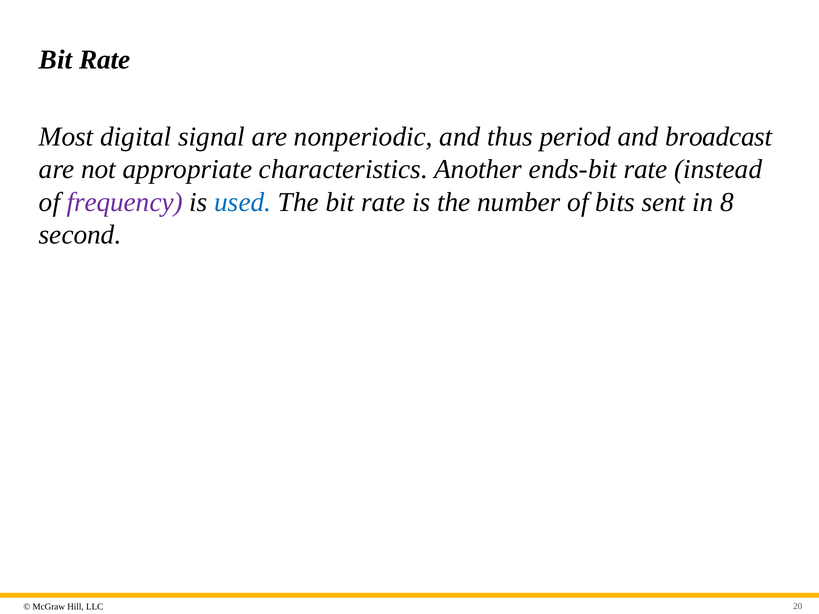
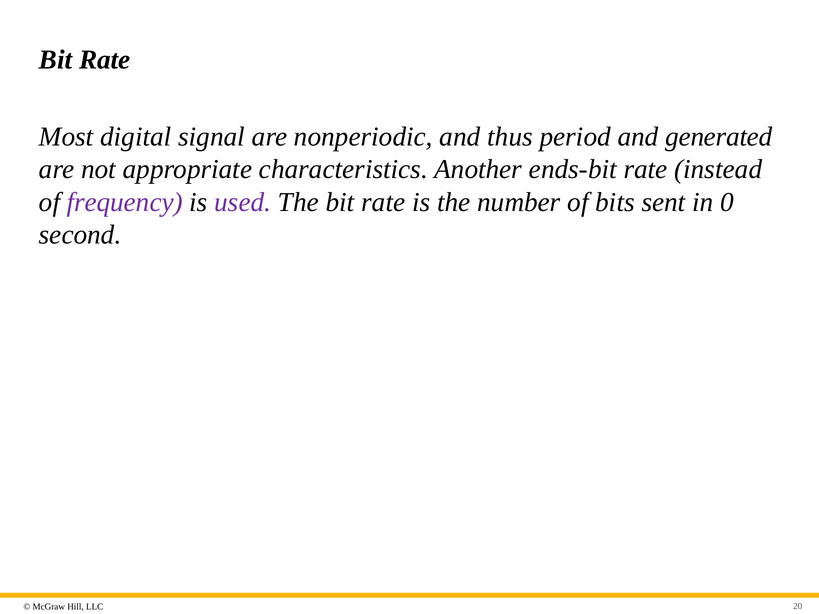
broadcast: broadcast -> generated
used colour: blue -> purple
8: 8 -> 0
